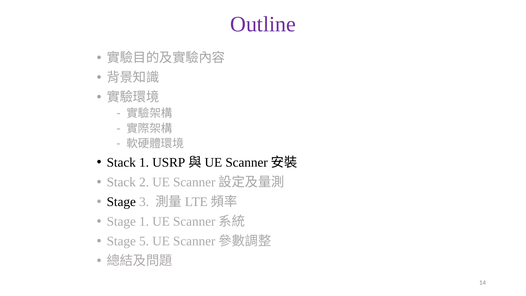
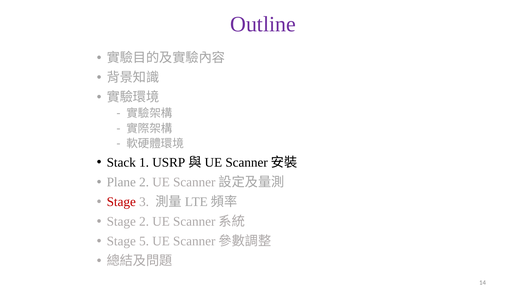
Stack at (121, 182): Stack -> Plane
Stage at (121, 202) colour: black -> red
Stage 1: 1 -> 2
